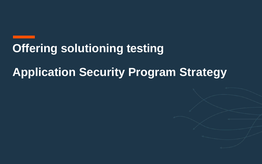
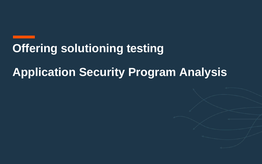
Strategy: Strategy -> Analysis
